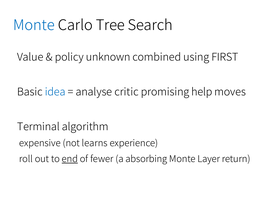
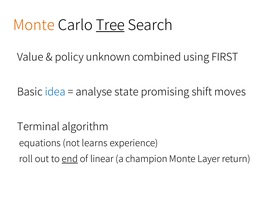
Monte at (34, 25) colour: blue -> orange
Tree underline: none -> present
critic: critic -> state
help: help -> shift
expensive: expensive -> equations
fewer: fewer -> linear
absorbing: absorbing -> champion
